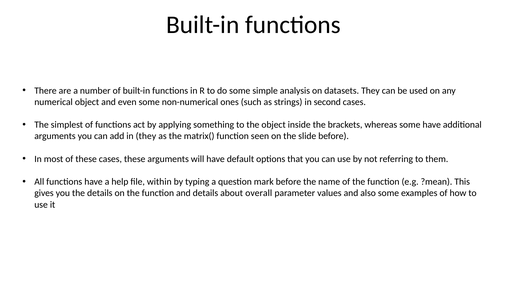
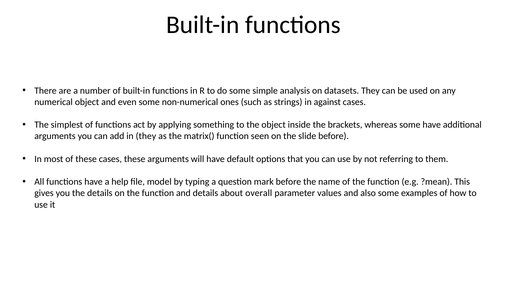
second: second -> against
within: within -> model
